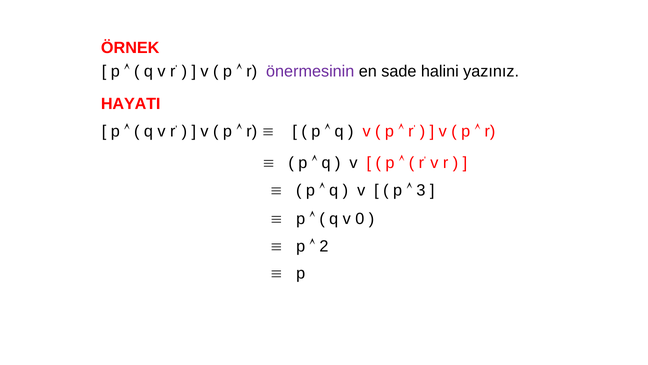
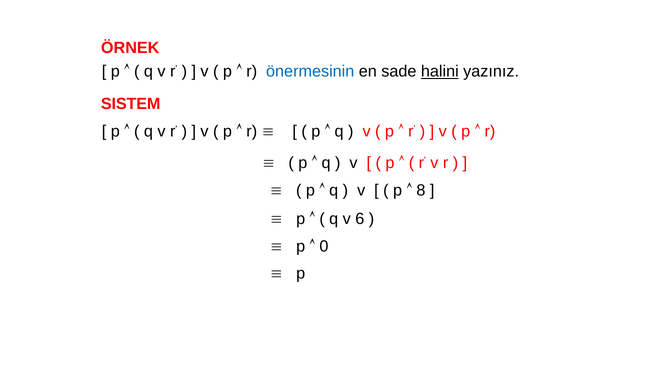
önermesinin colour: purple -> blue
halini underline: none -> present
HAYATI: HAYATI -> SISTEM
3: 3 -> 8
0: 0 -> 6
2: 2 -> 0
